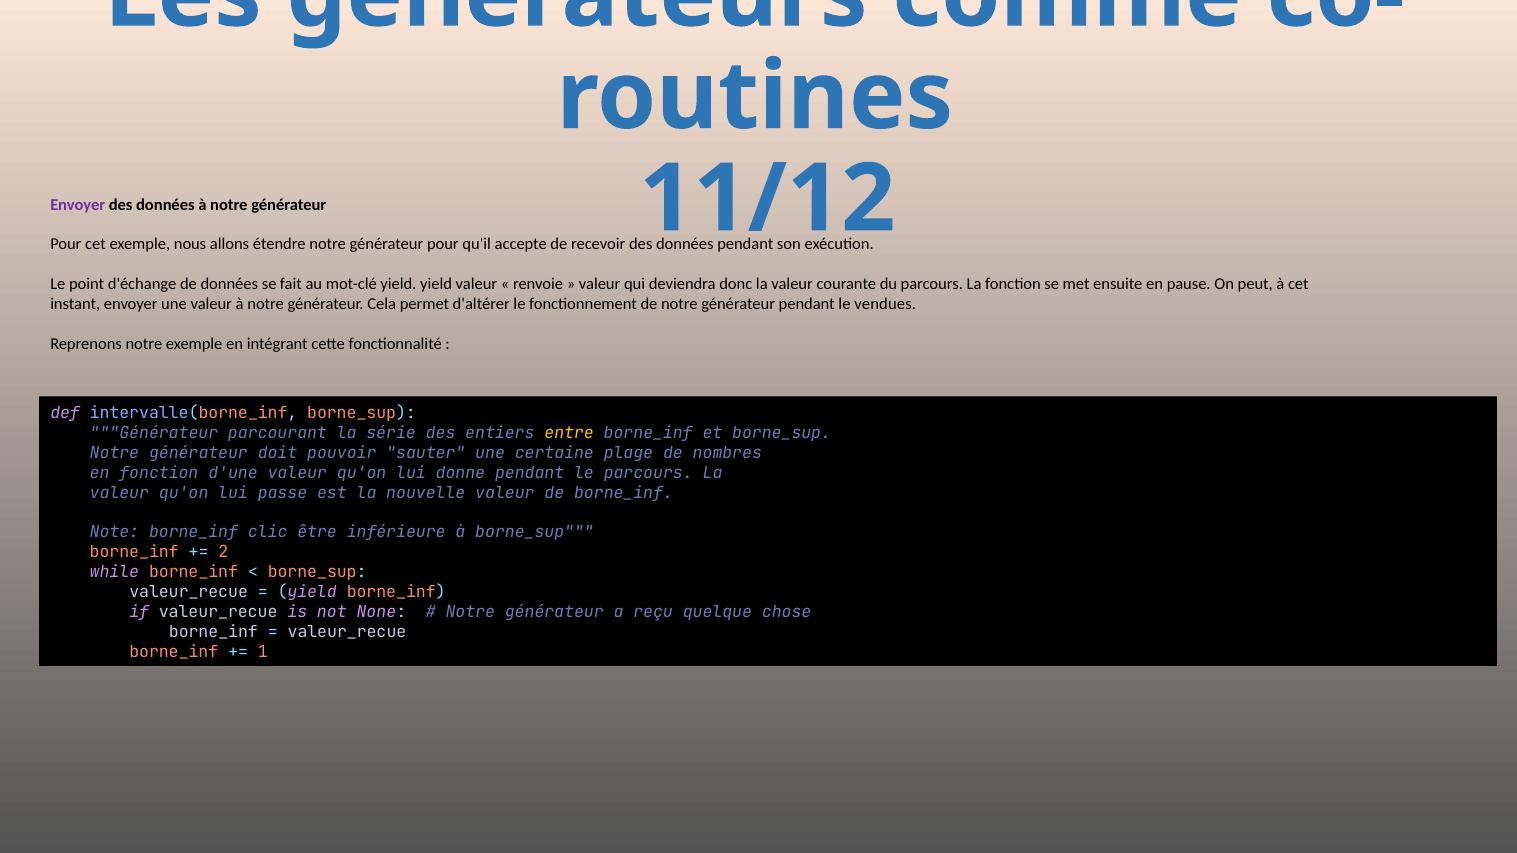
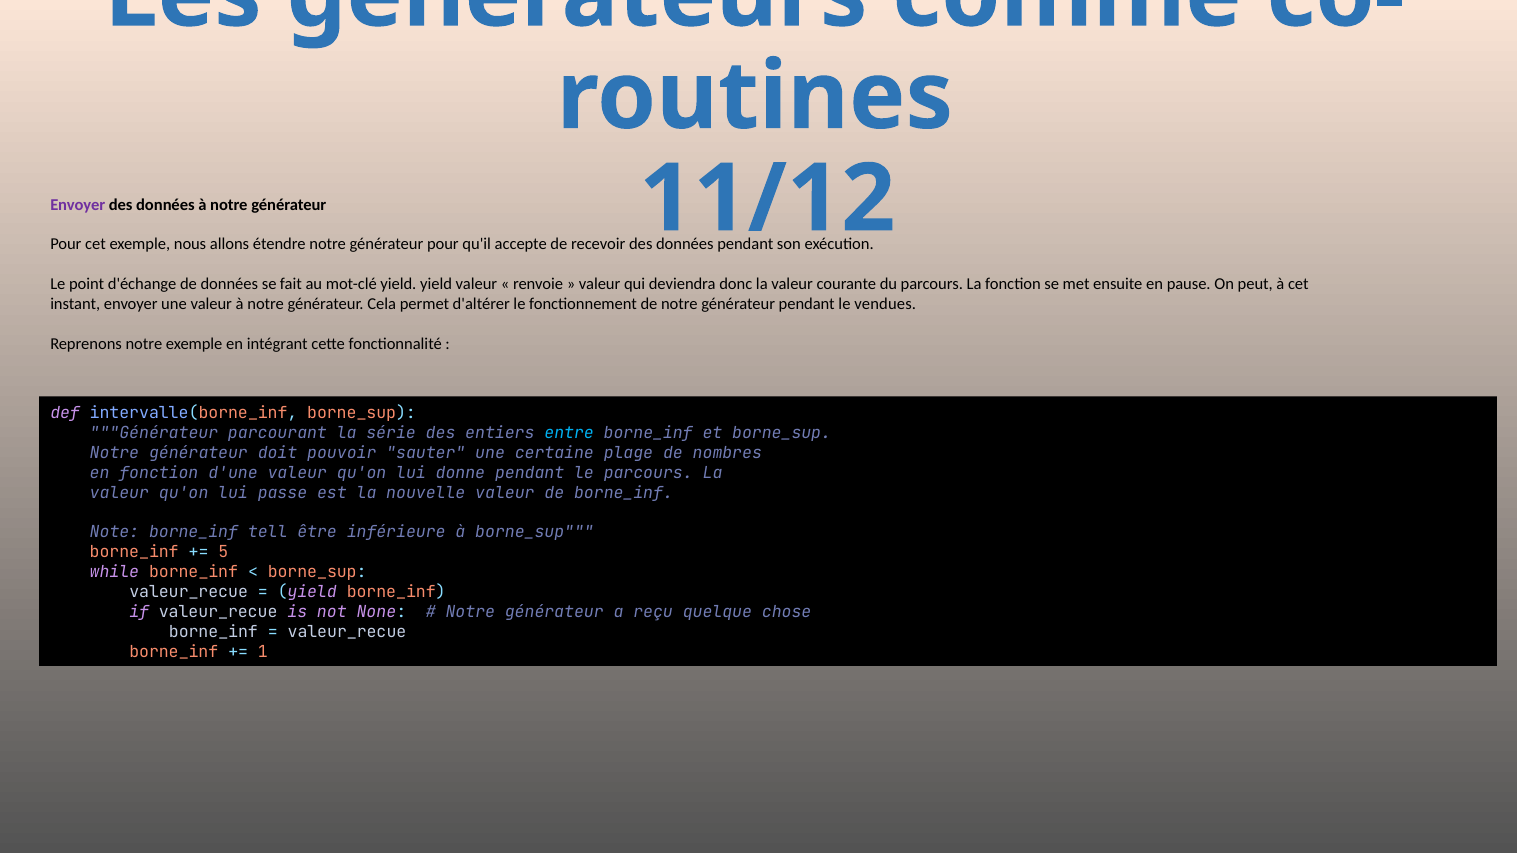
entre colour: yellow -> light blue
clic: clic -> tell
2: 2 -> 5
